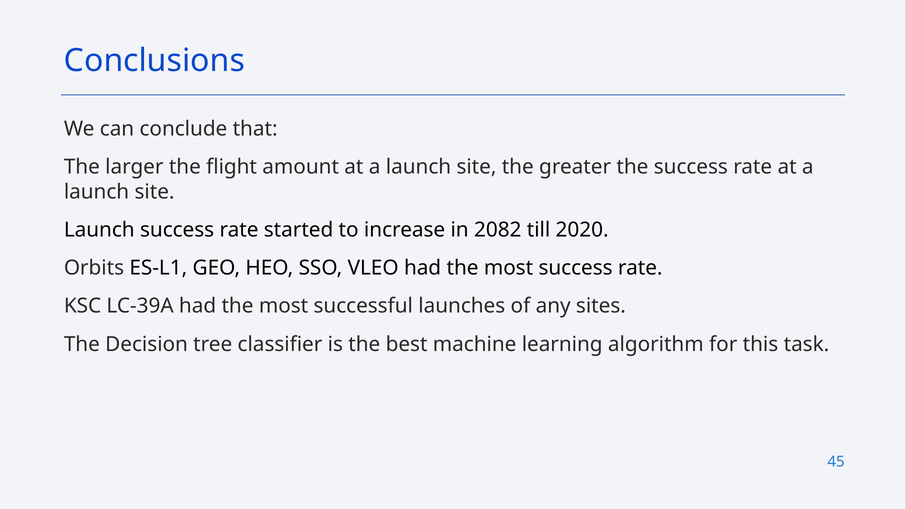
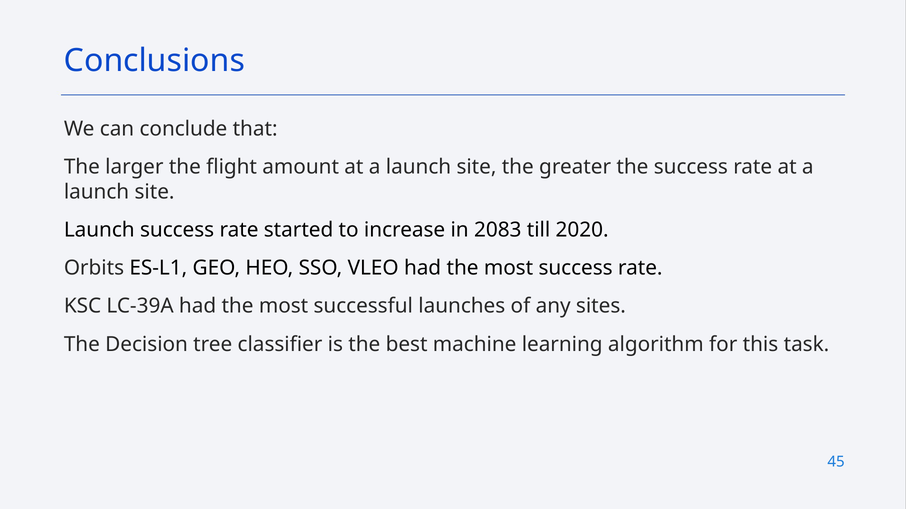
2082: 2082 -> 2083
